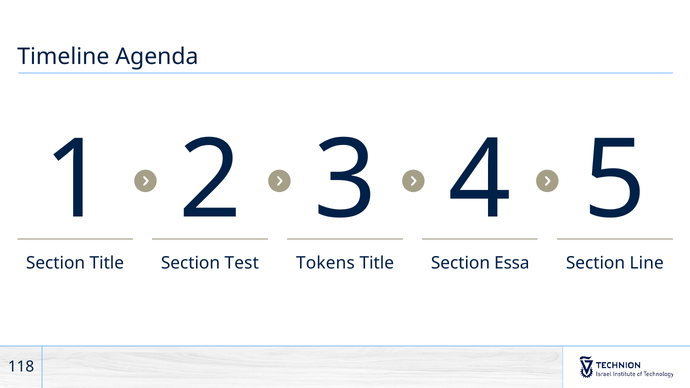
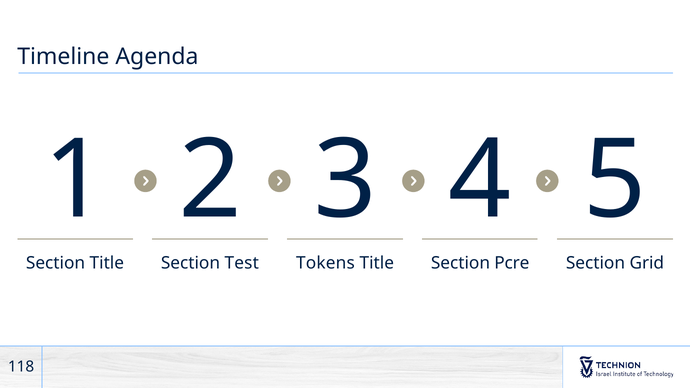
Essa: Essa -> Pcre
Line: Line -> Grid
